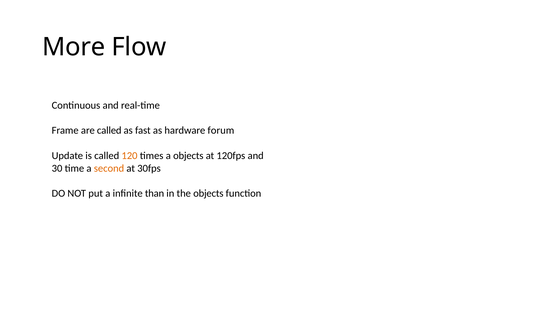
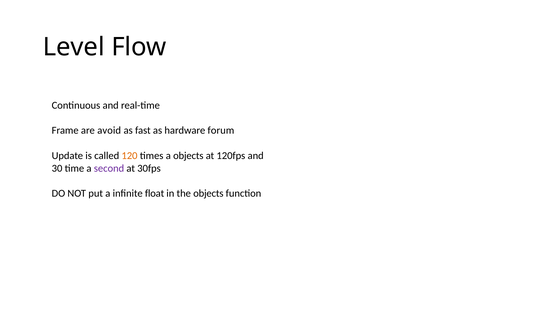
More: More -> Level
are called: called -> avoid
second colour: orange -> purple
than: than -> float
